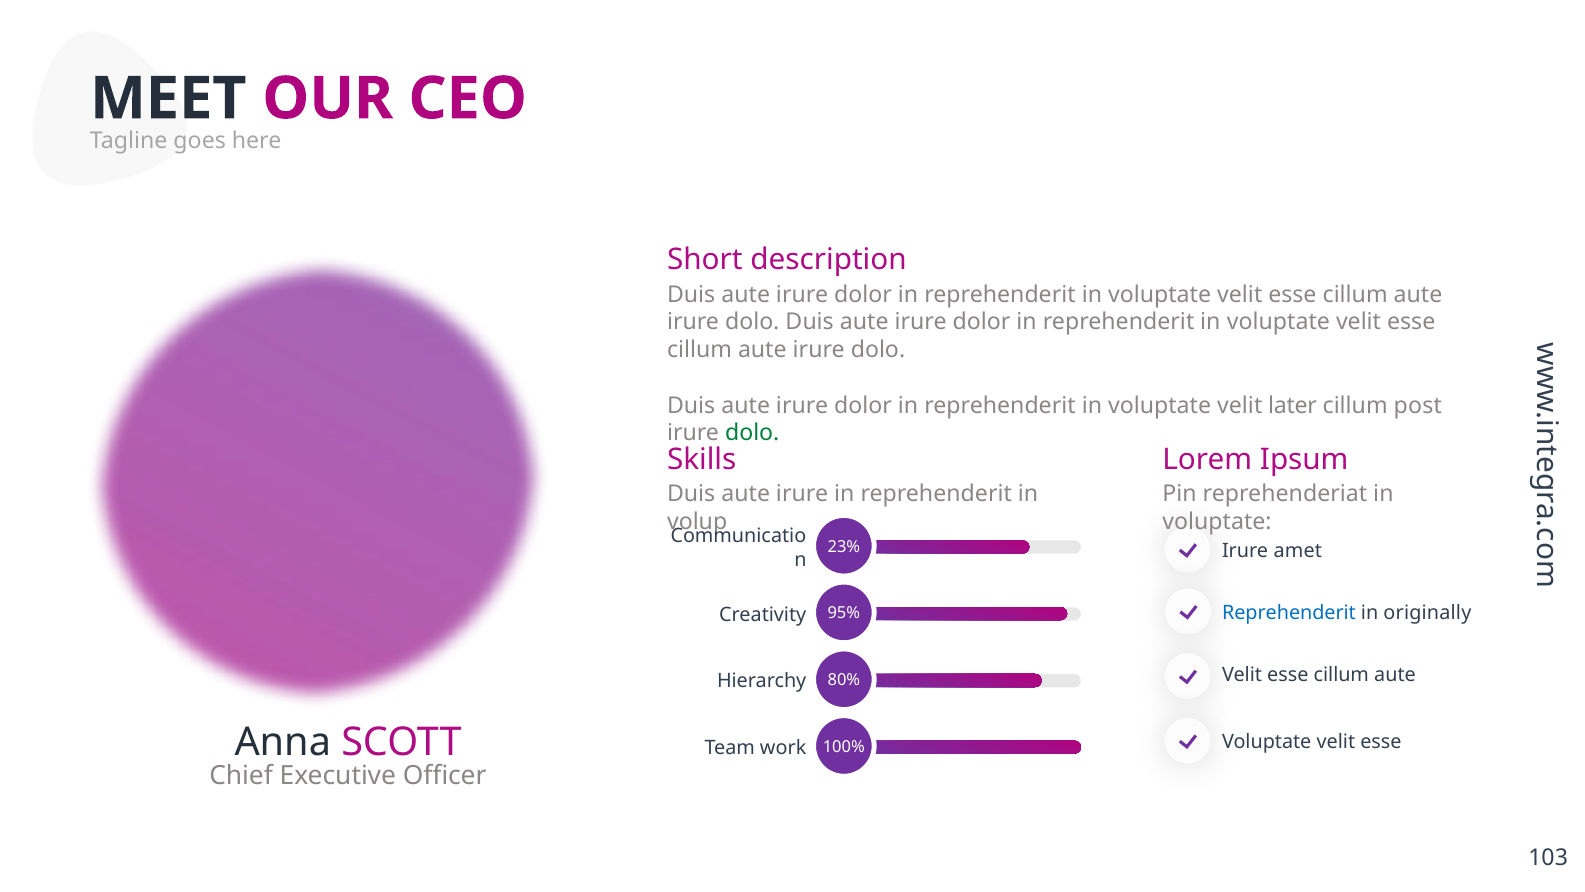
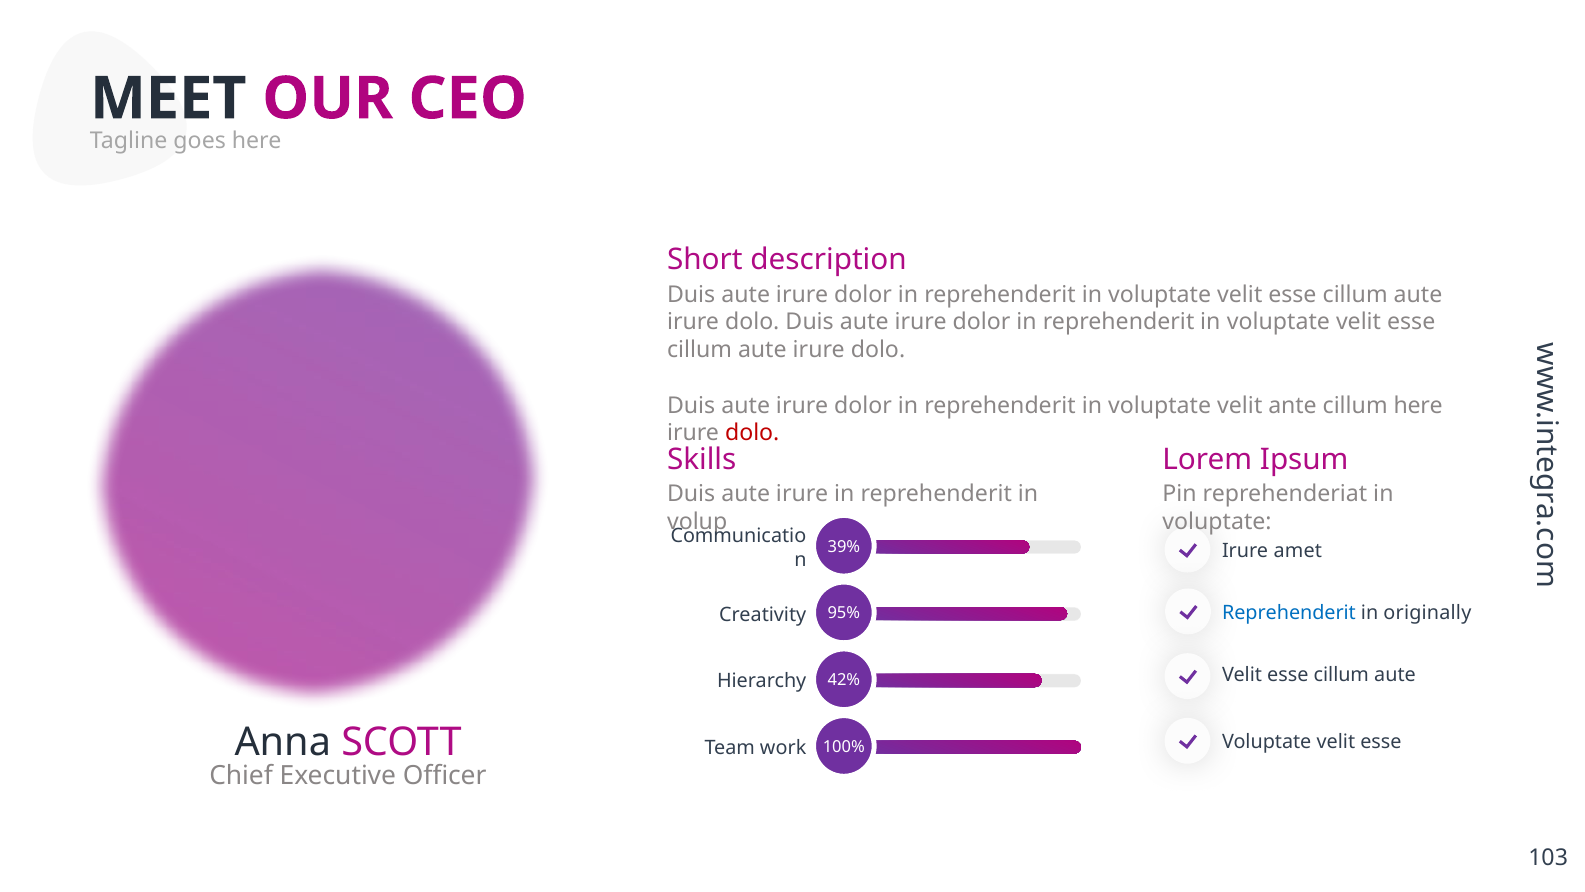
later: later -> ante
cillum post: post -> here
dolo at (752, 433) colour: green -> red
23%: 23% -> 39%
80%: 80% -> 42%
